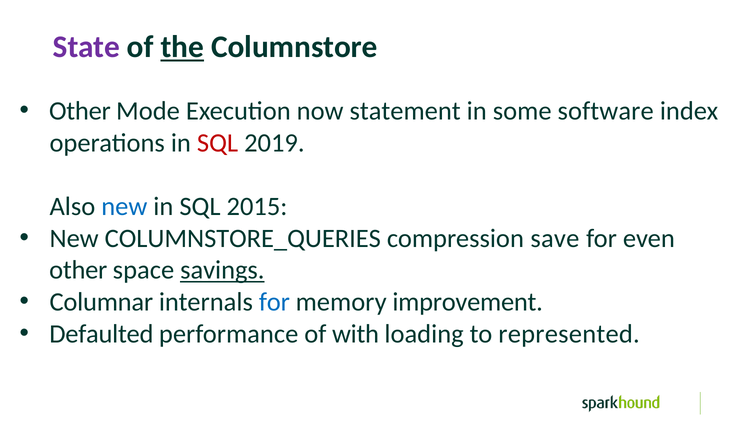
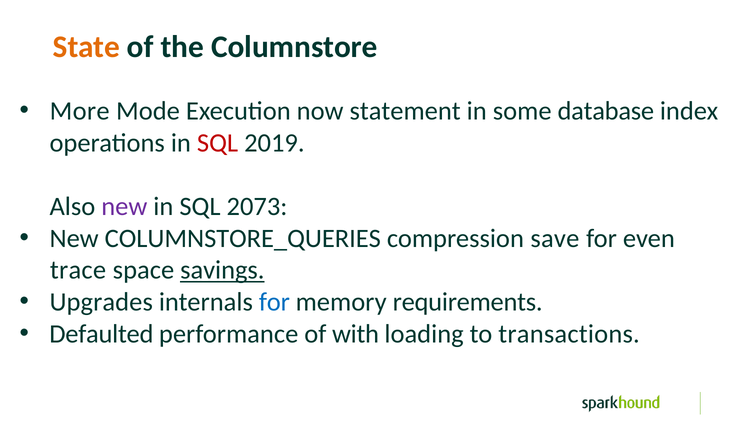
State colour: purple -> orange
the underline: present -> none
Other at (80, 111): Other -> More
software: software -> database
new at (124, 207) colour: blue -> purple
2015: 2015 -> 2073
other at (78, 270): other -> trace
Columnar: Columnar -> Upgrades
improvement: improvement -> requirements
represented: represented -> transactions
